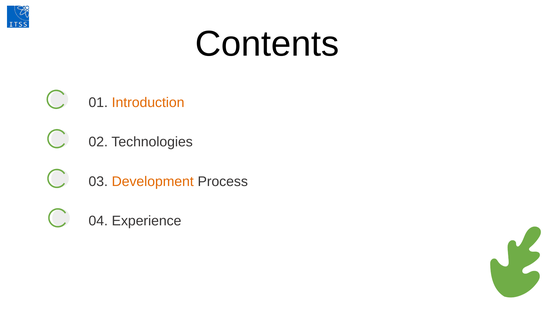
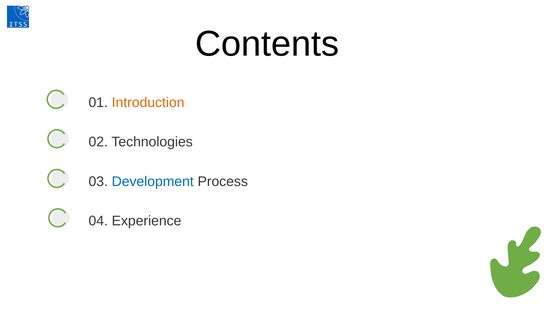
Development colour: orange -> blue
